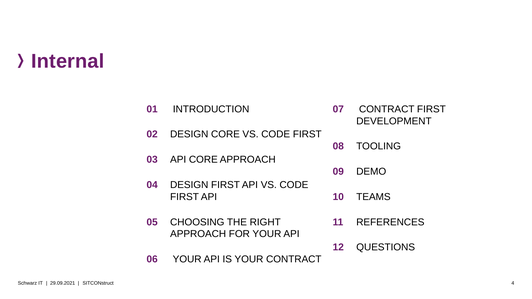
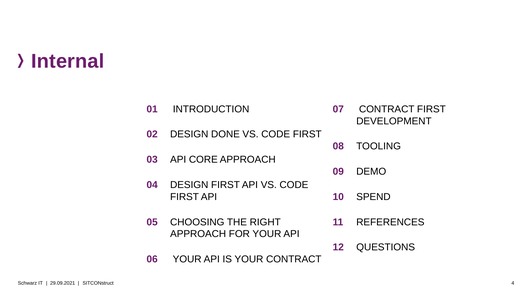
DESIGN CORE: CORE -> DONE
TEAMS: TEAMS -> SPEND
